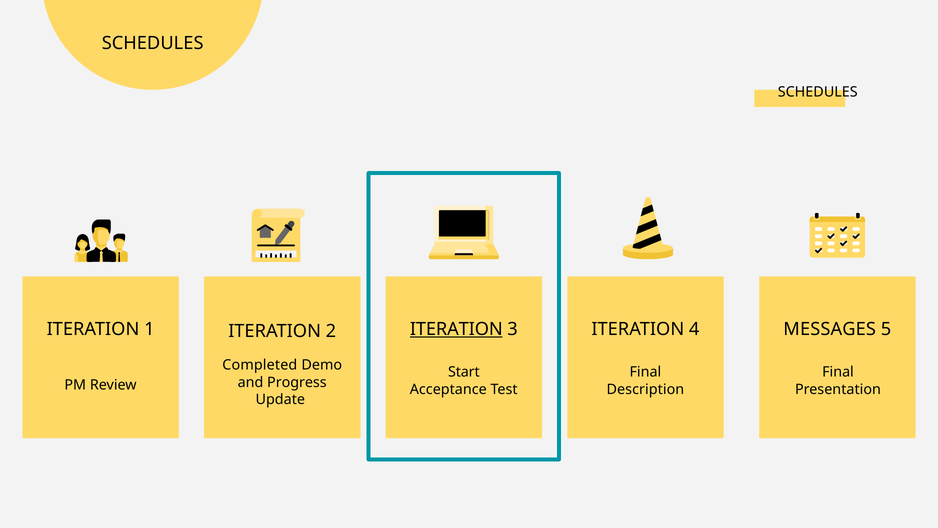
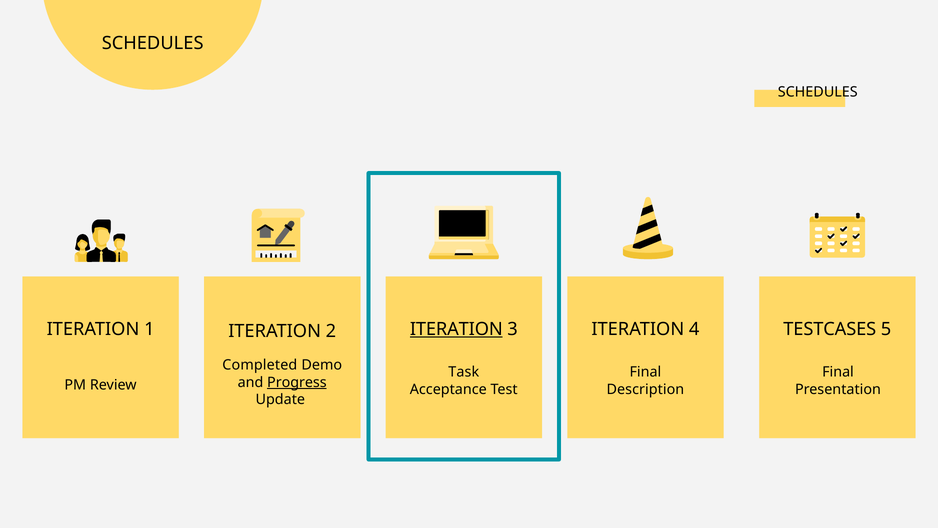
MESSAGES: MESSAGES -> TESTCASES
Start: Start -> Task
Progress underline: none -> present
